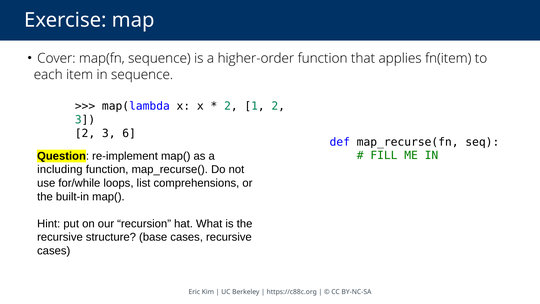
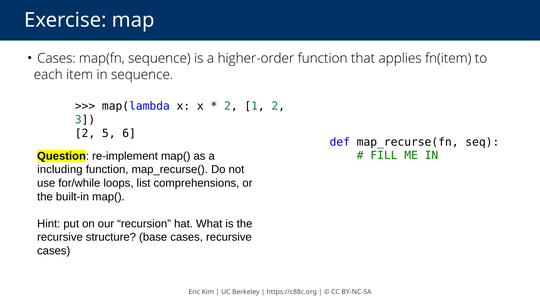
Cover at (56, 58): Cover -> Cases
3 at (109, 133): 3 -> 5
